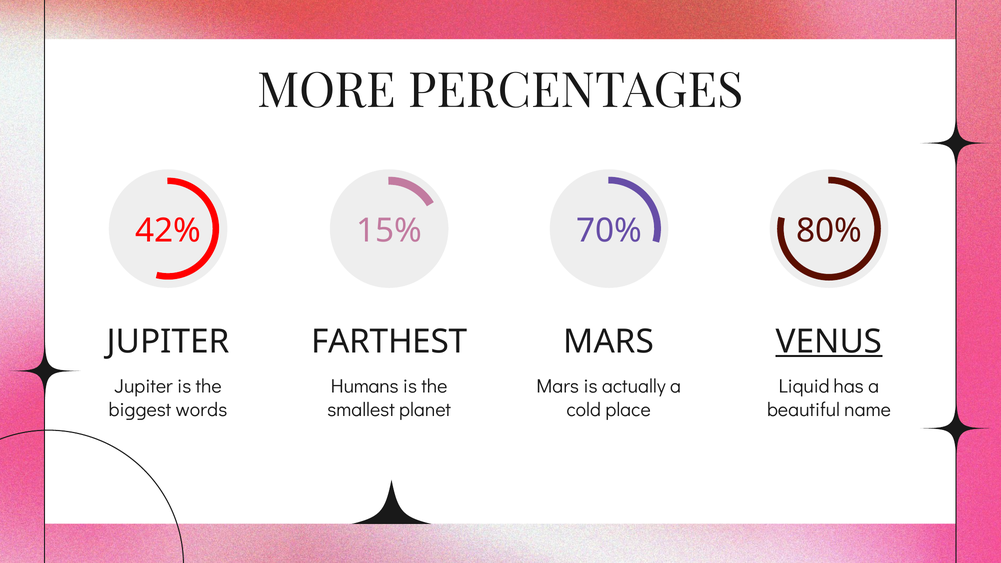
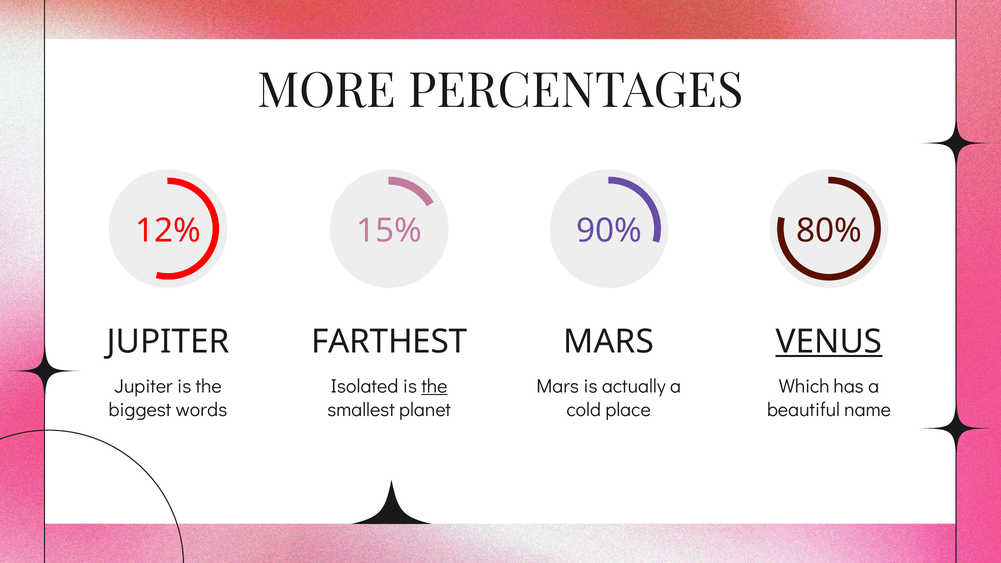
42%: 42% -> 12%
70%: 70% -> 90%
Humans: Humans -> Isolated
the at (434, 386) underline: none -> present
Liquid: Liquid -> Which
